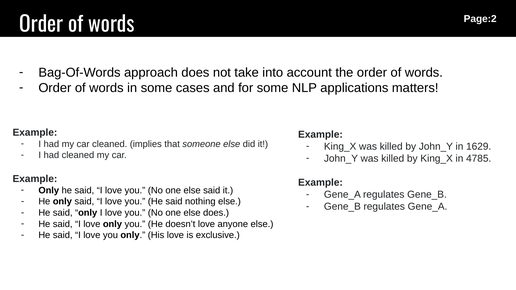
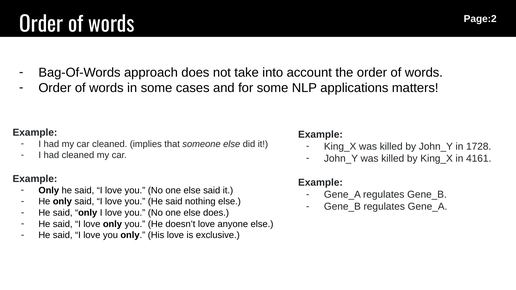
1629: 1629 -> 1728
4785: 4785 -> 4161
